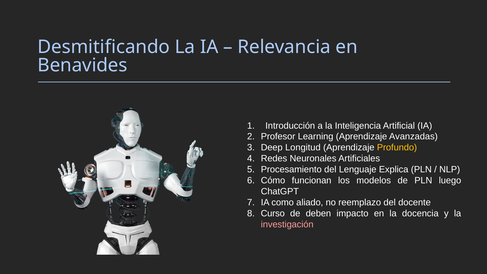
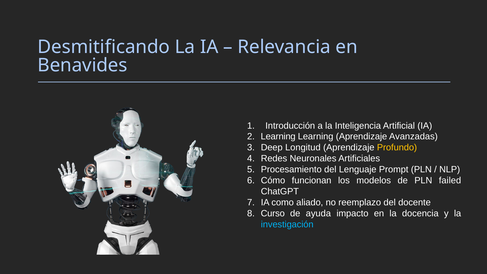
Profesor at (278, 137): Profesor -> Learning
Explica: Explica -> Prompt
luego: luego -> failed
deben: deben -> ayuda
investigación colour: pink -> light blue
